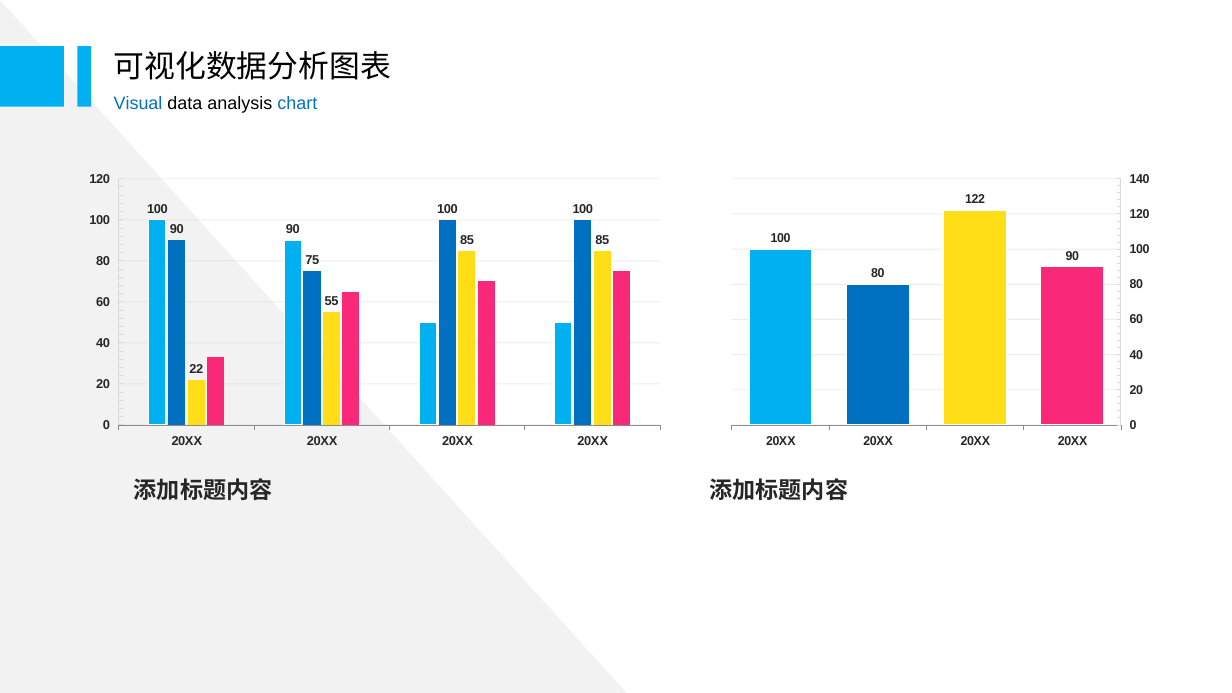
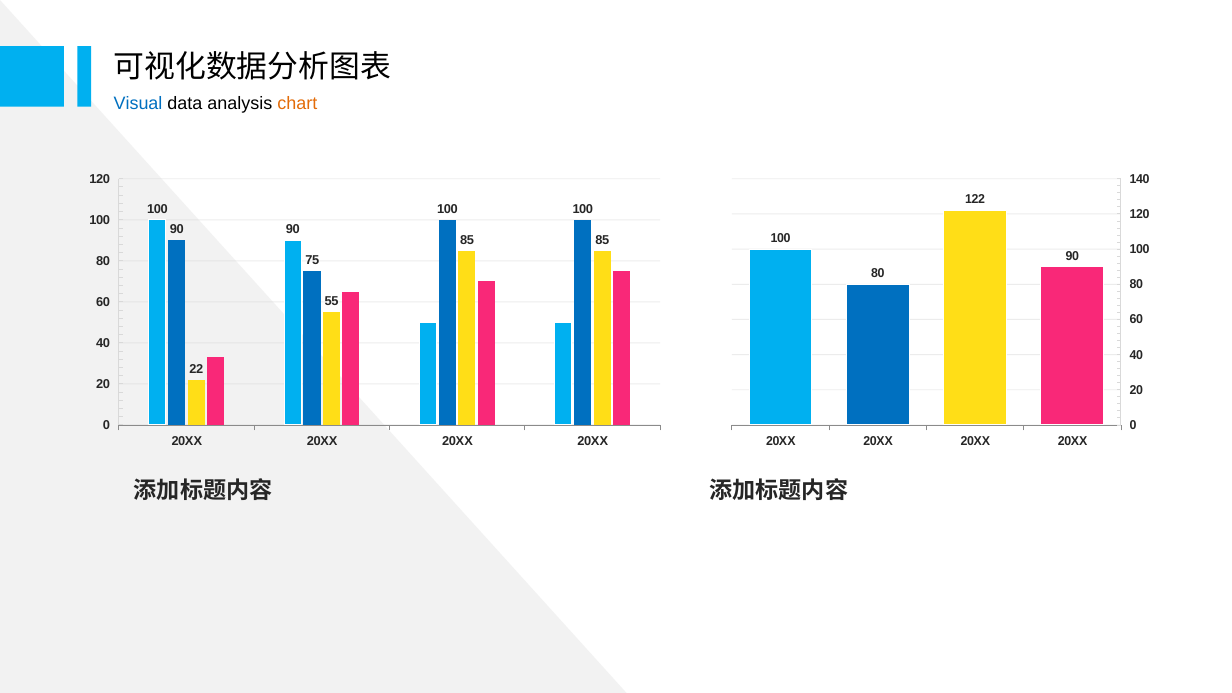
chart colour: blue -> orange
